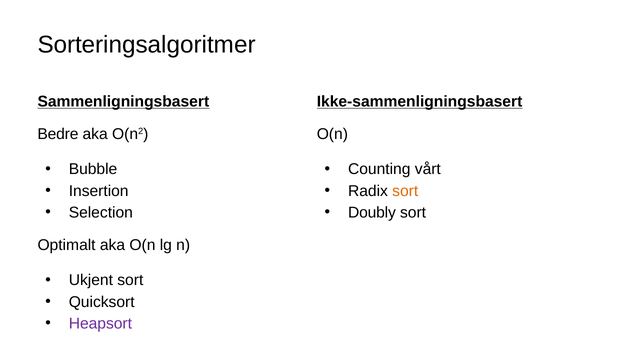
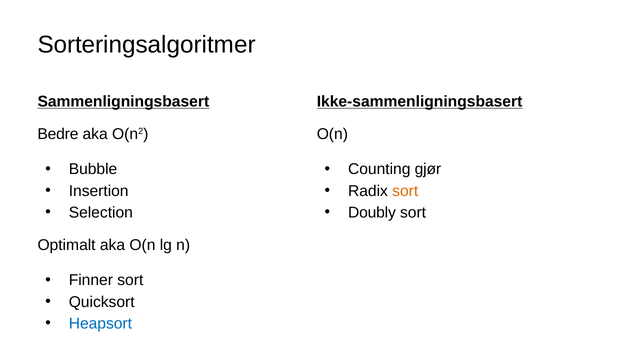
vårt: vårt -> gjør
Ukjent: Ukjent -> Finner
Heapsort colour: purple -> blue
